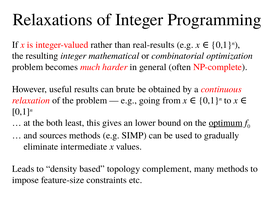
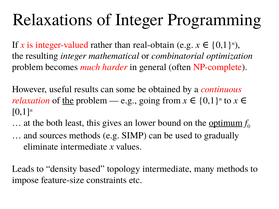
real-results: real-results -> real-obtain
brute: brute -> some
the at (68, 101) underline: none -> present
topology complement: complement -> intermediate
